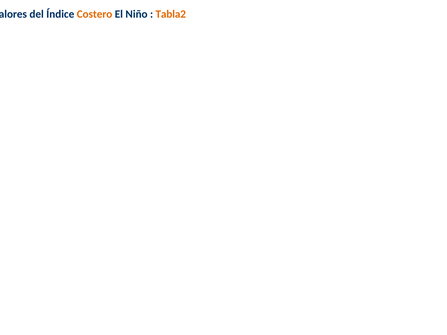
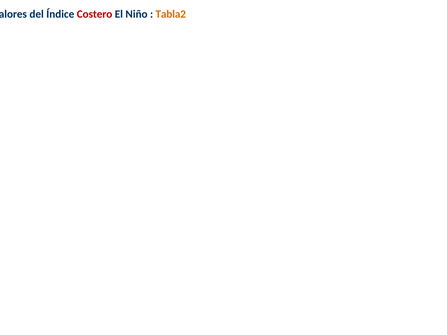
Costero colour: orange -> red
